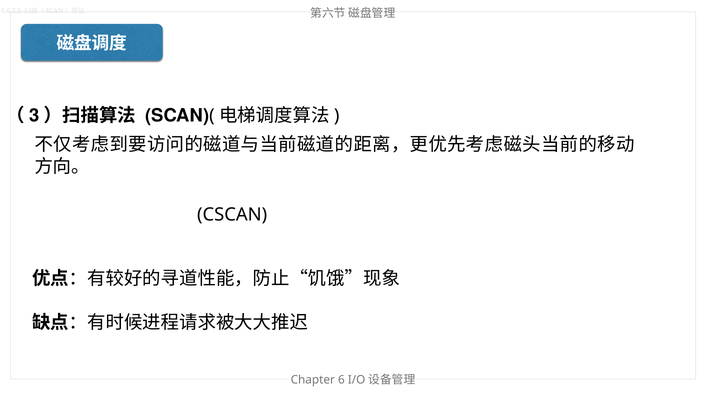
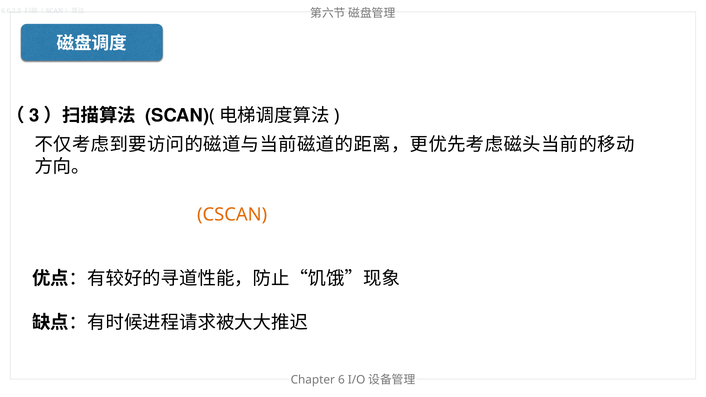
CSCAN colour: black -> orange
